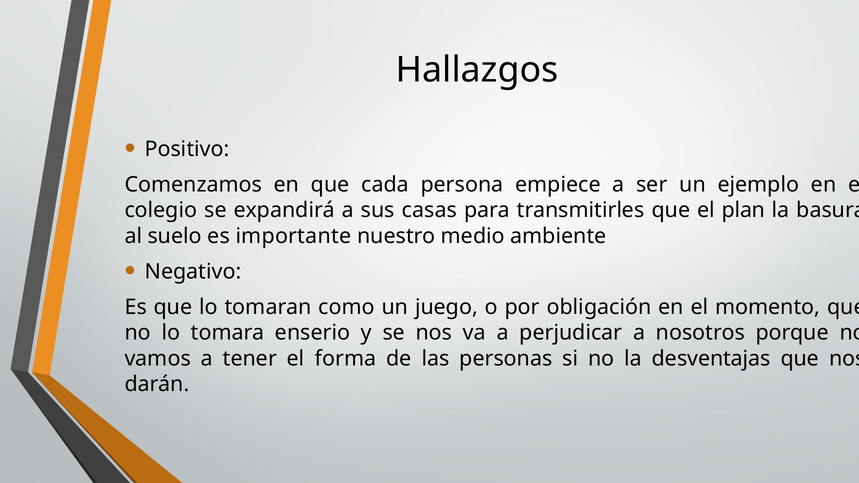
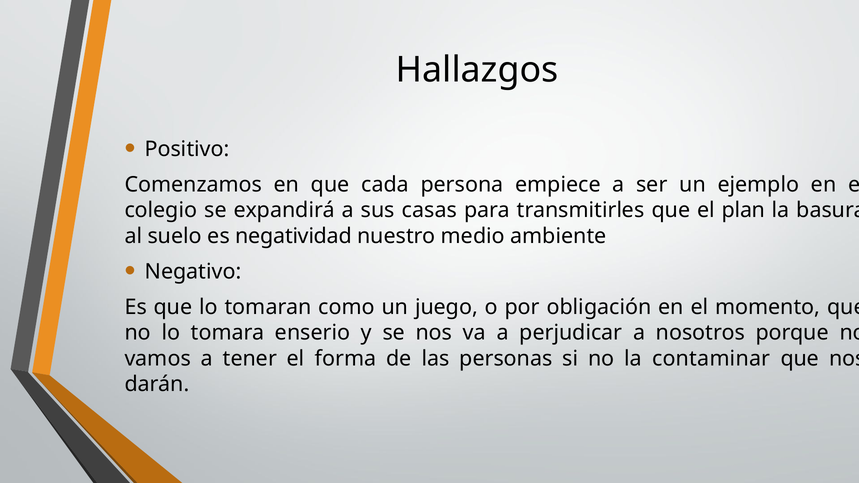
importante: importante -> negatividad
desventajas: desventajas -> contaminar
